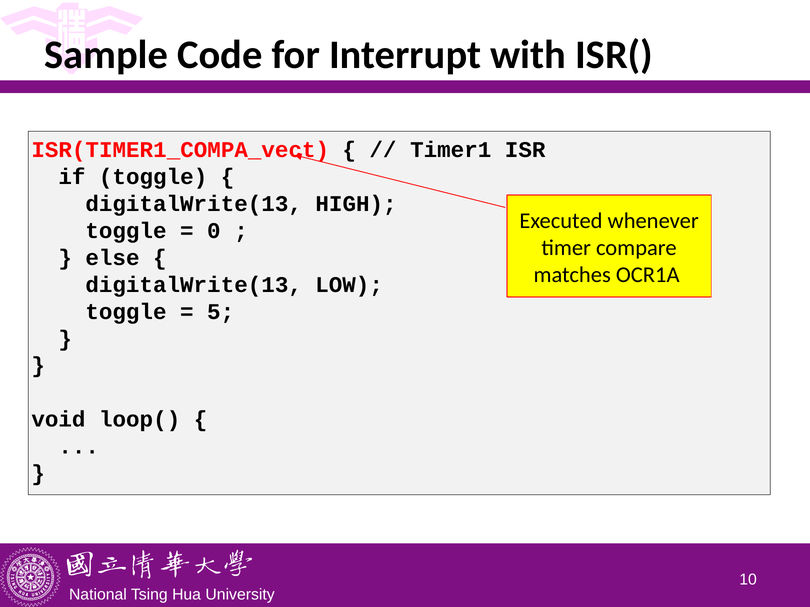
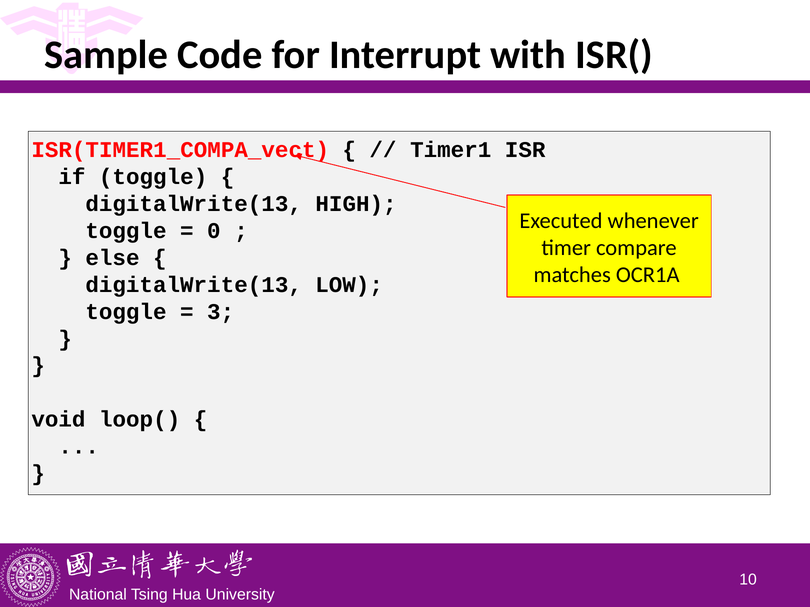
5: 5 -> 3
